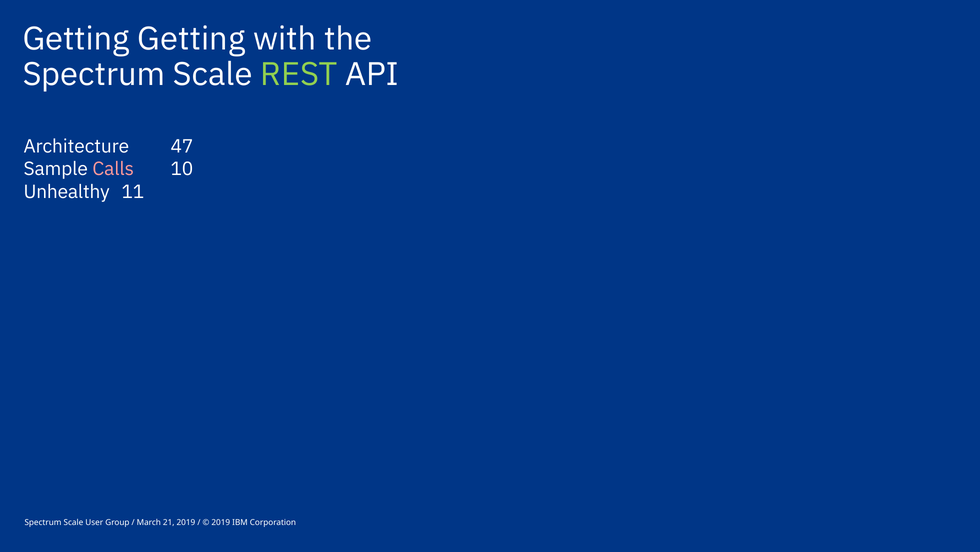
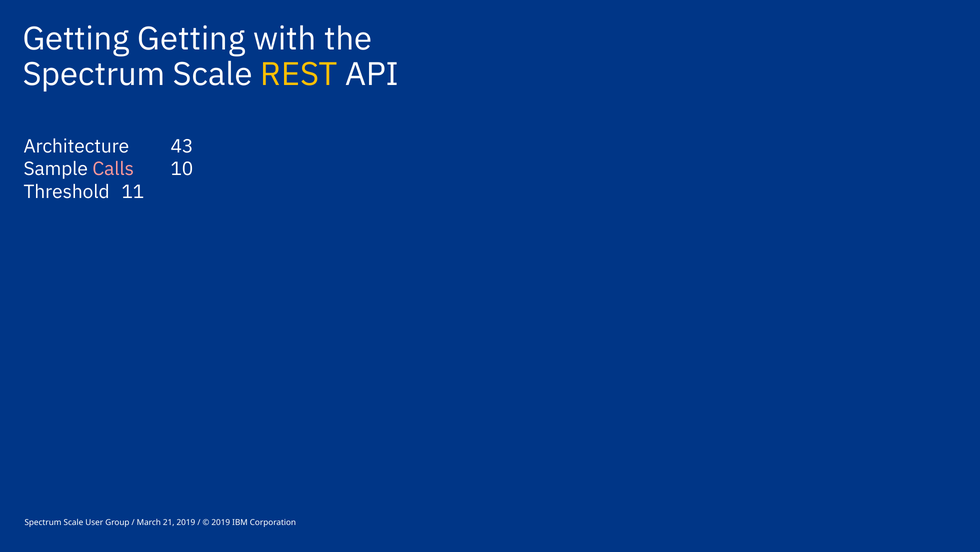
REST colour: light green -> yellow
47: 47 -> 43
Unhealthy: Unhealthy -> Threshold
